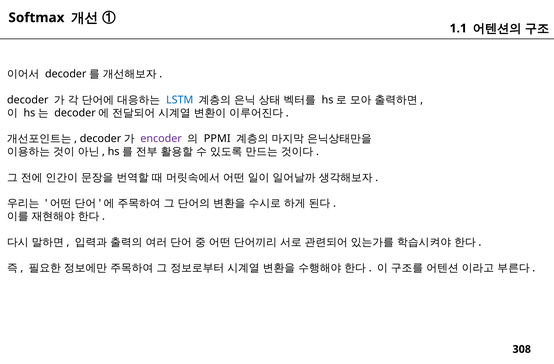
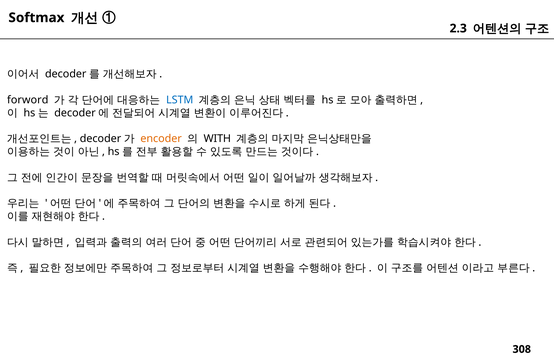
1.1: 1.1 -> 2.3
decoder: decoder -> forword
encoder colour: purple -> orange
PPMI: PPMI -> WITH
